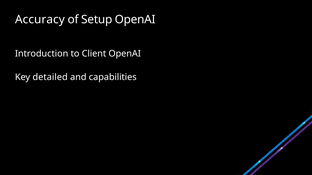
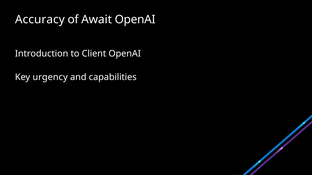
Setup: Setup -> Await
detailed: detailed -> urgency
